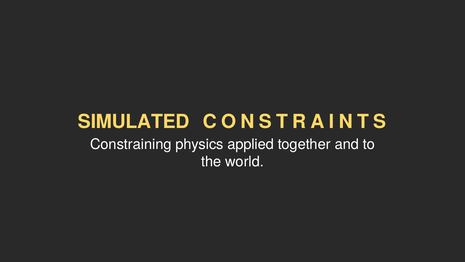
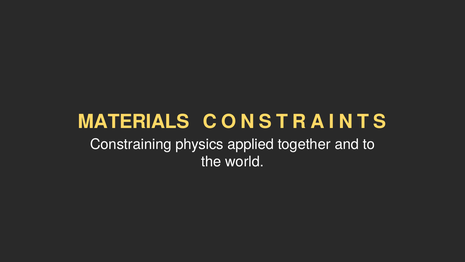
SIMULATED: SIMULATED -> MATERIALS
